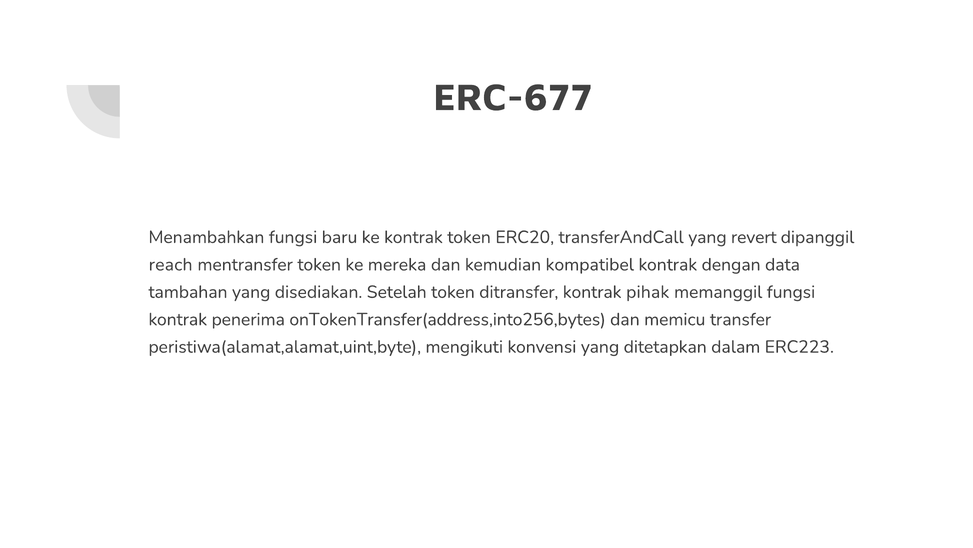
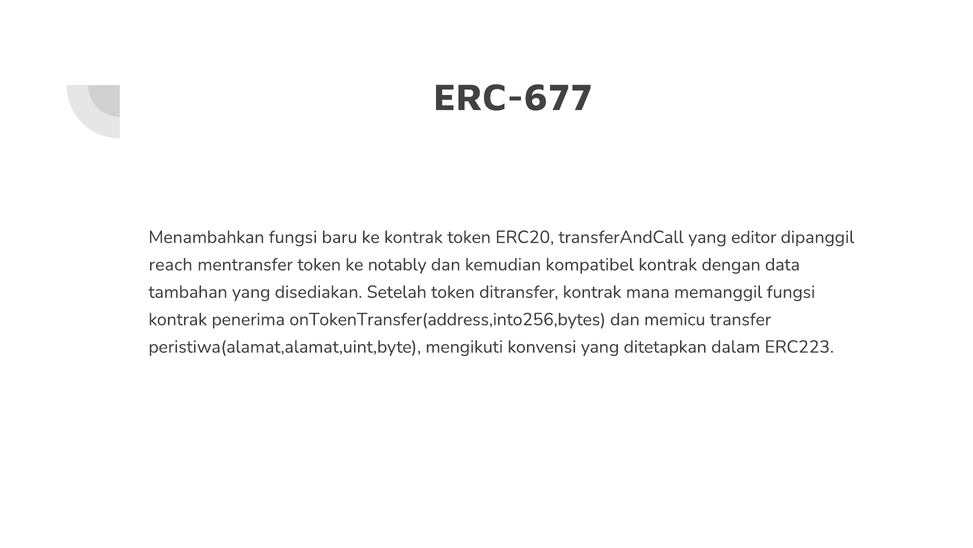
revert: revert -> editor
mereka: mereka -> notably
pihak: pihak -> mana
